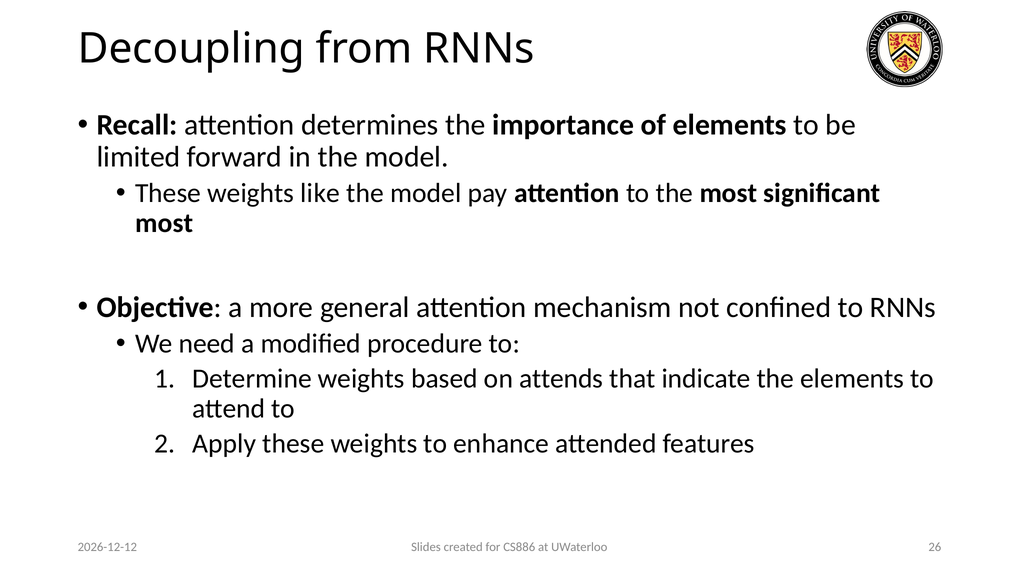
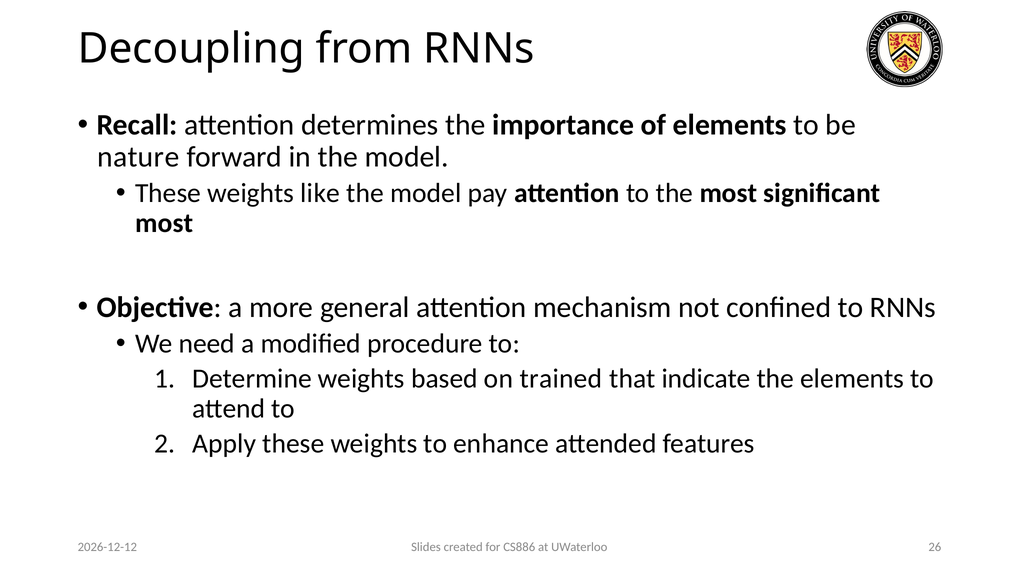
limited: limited -> nature
attends: attends -> trained
